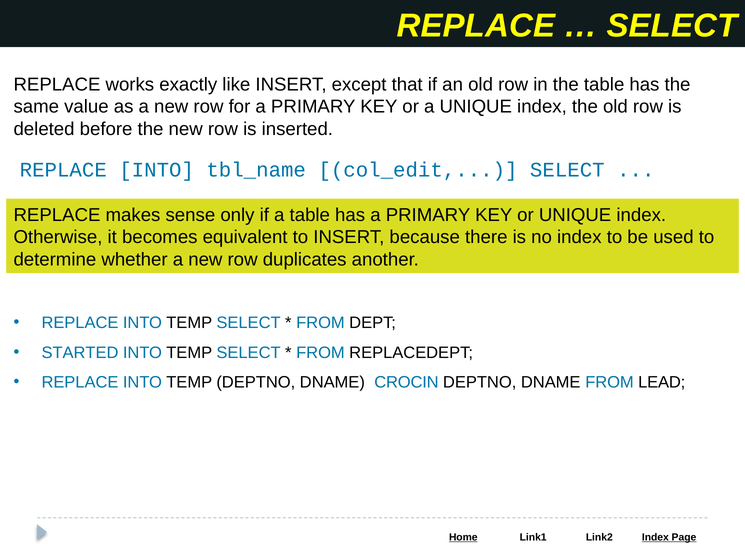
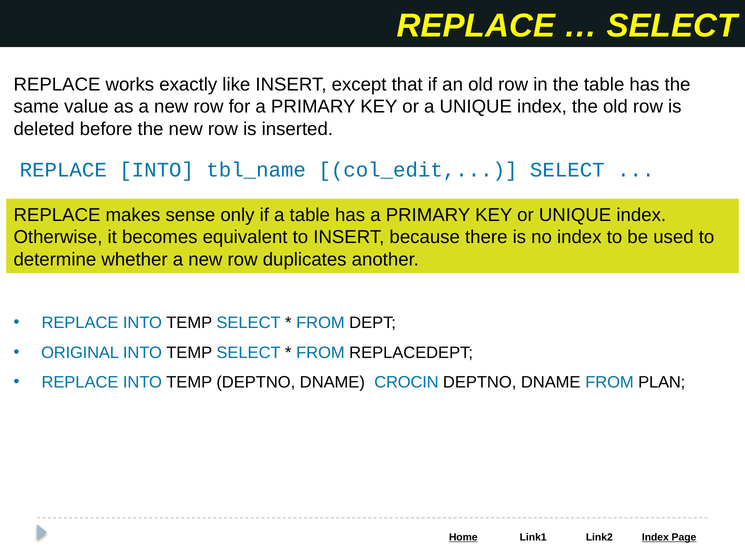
STARTED: STARTED -> ORIGINAL
LEAD: LEAD -> PLAN
